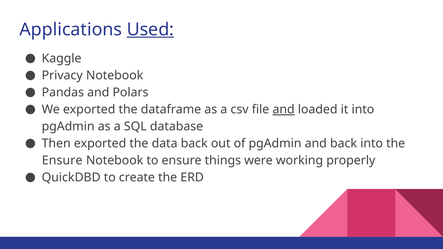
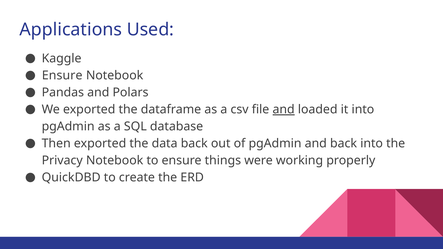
Used underline: present -> none
Privacy at (62, 76): Privacy -> Ensure
Ensure at (62, 161): Ensure -> Privacy
